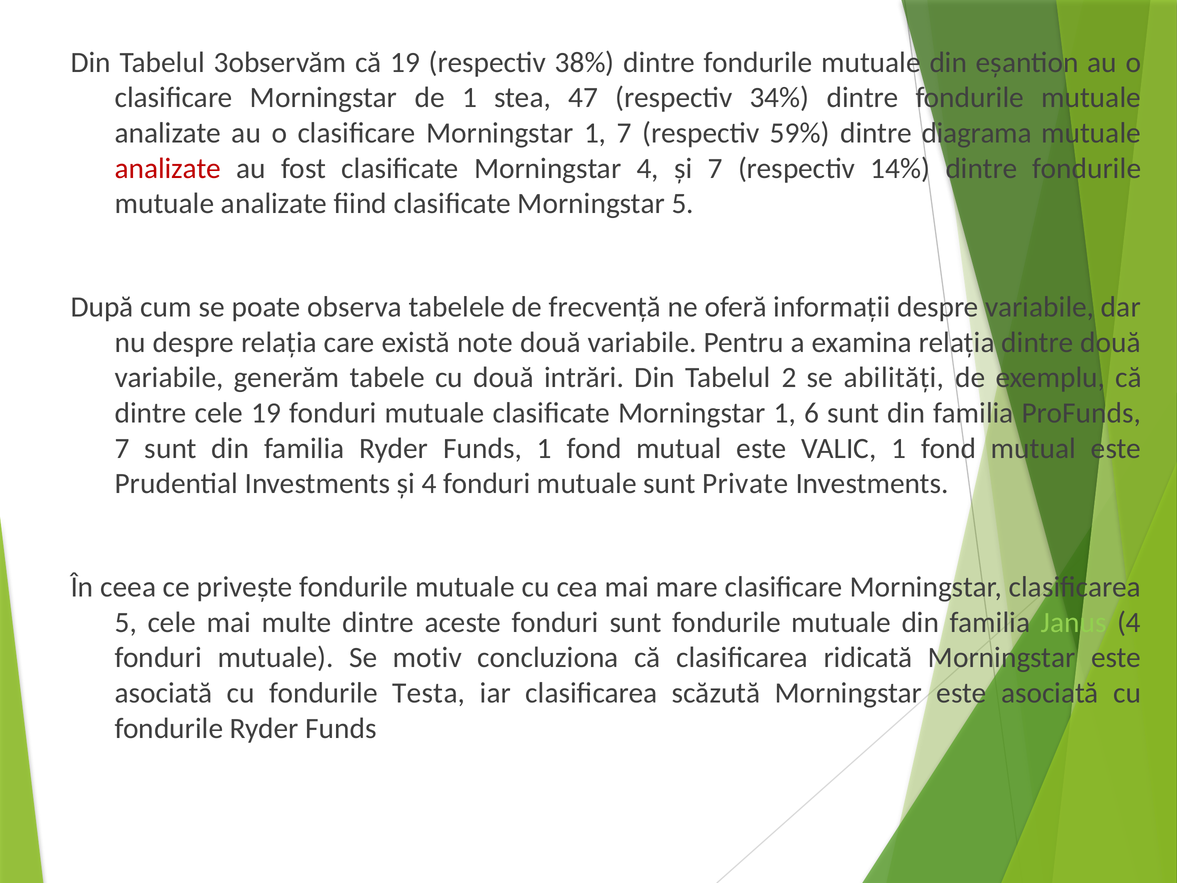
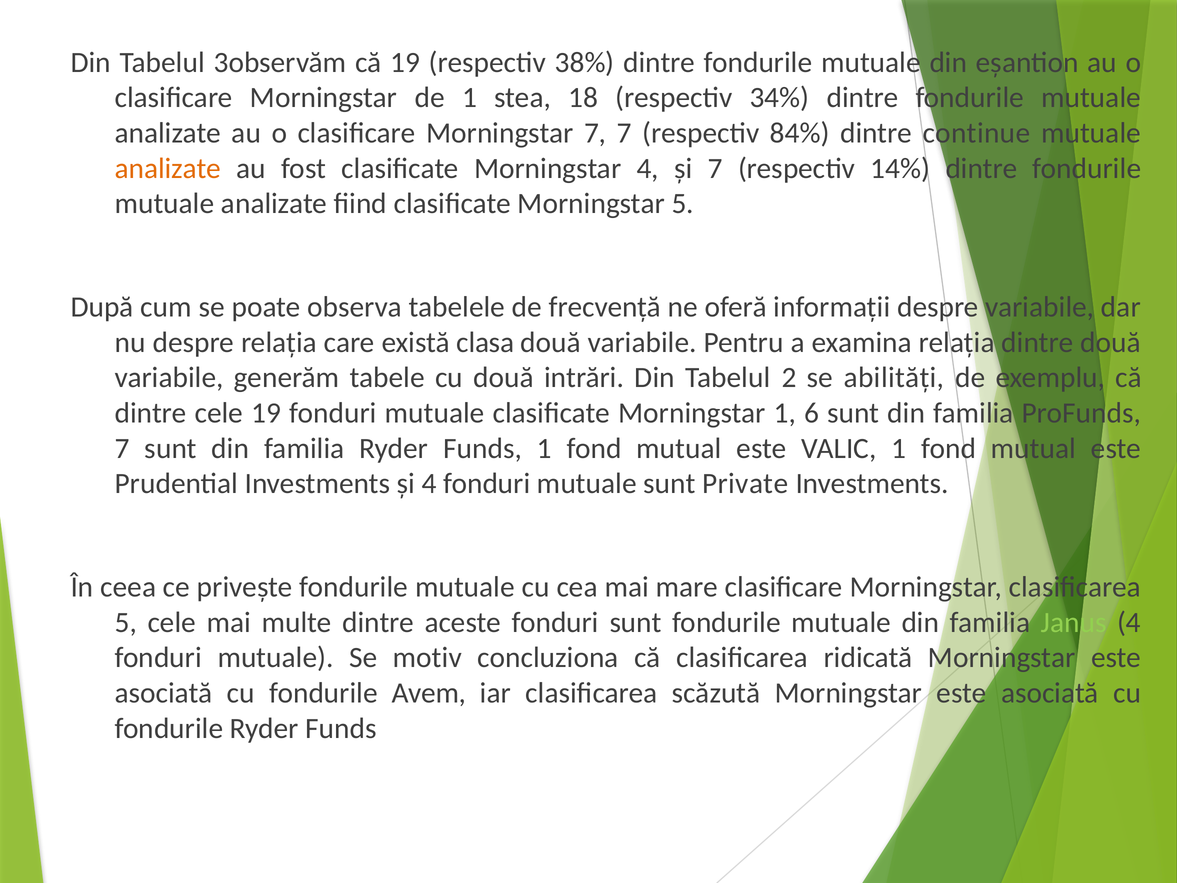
47: 47 -> 18
clasificare Morningstar 1: 1 -> 7
59%: 59% -> 84%
diagrama: diagrama -> continue
analizate at (168, 168) colour: red -> orange
note: note -> clasa
Testa: Testa -> Avem
